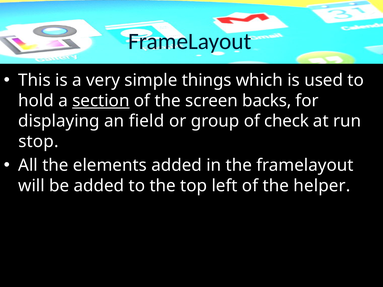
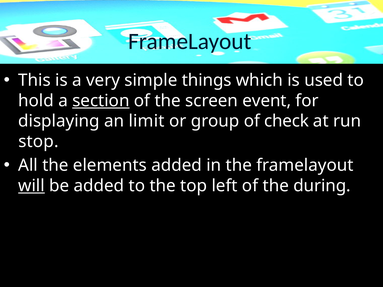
backs: backs -> event
field: field -> limit
will underline: none -> present
helper: helper -> during
